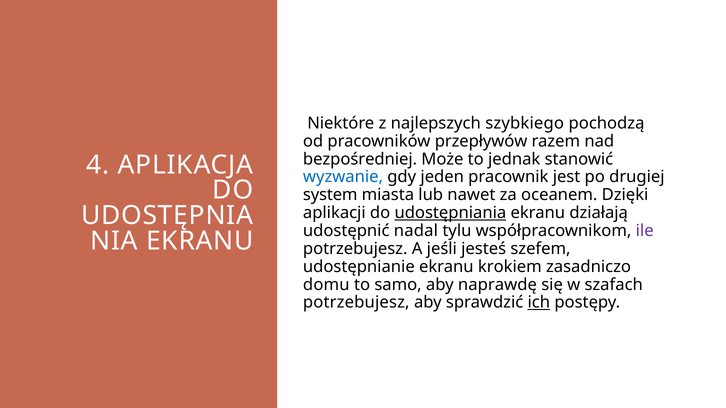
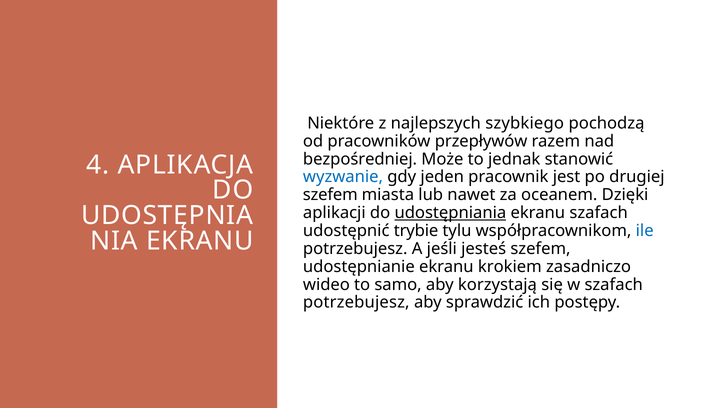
system at (330, 195): system -> szefem
ekranu działają: działają -> szafach
nadal: nadal -> trybie
ile colour: purple -> blue
domu: domu -> wideo
naprawdę: naprawdę -> korzystają
ich underline: present -> none
